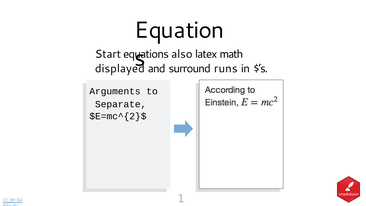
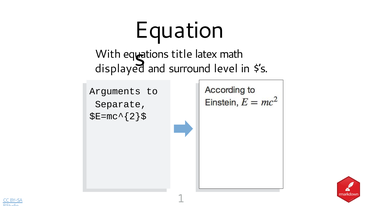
Start: Start -> With
also: also -> title
runs: runs -> level
